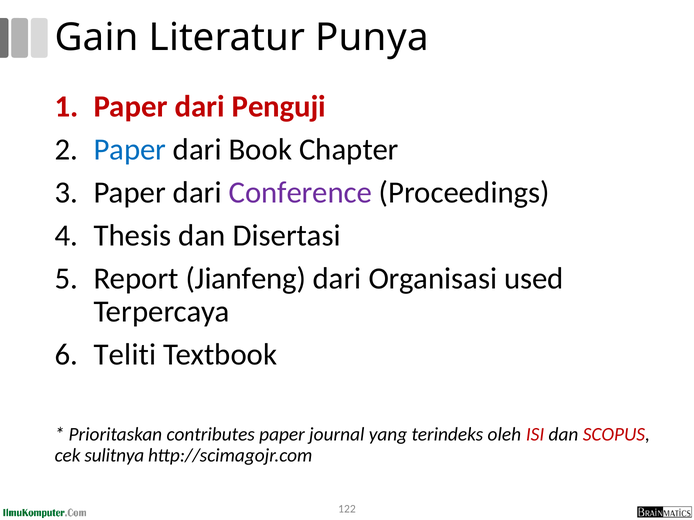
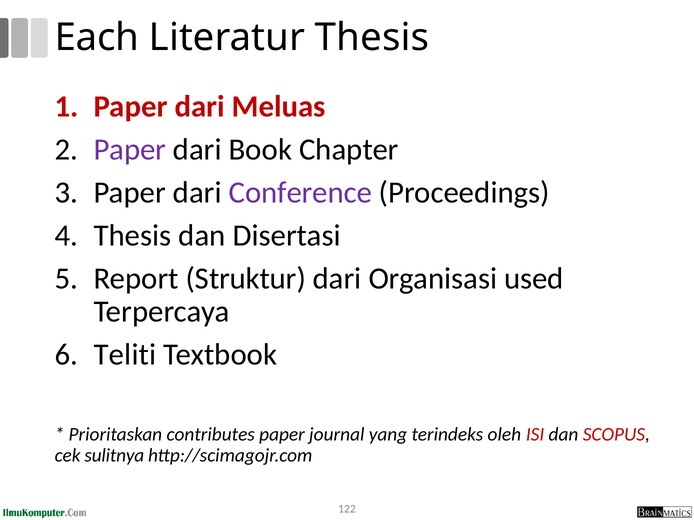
Gain: Gain -> Each
Literatur Punya: Punya -> Thesis
Penguji: Penguji -> Meluas
Paper at (130, 150) colour: blue -> purple
Jianfeng: Jianfeng -> Struktur
